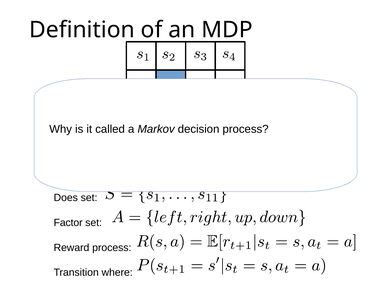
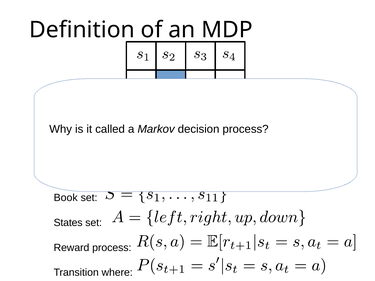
Does: Does -> Book
Factor: Factor -> States
